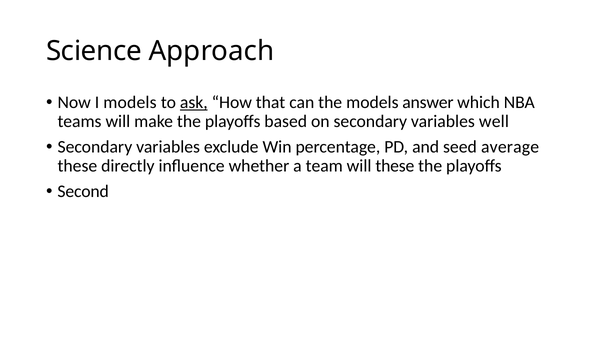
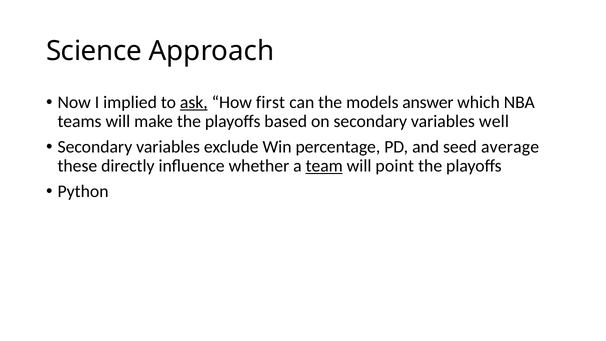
I models: models -> implied
that: that -> first
team underline: none -> present
will these: these -> point
Second: Second -> Python
